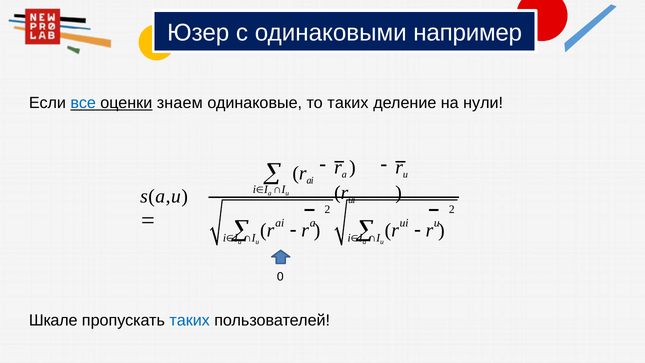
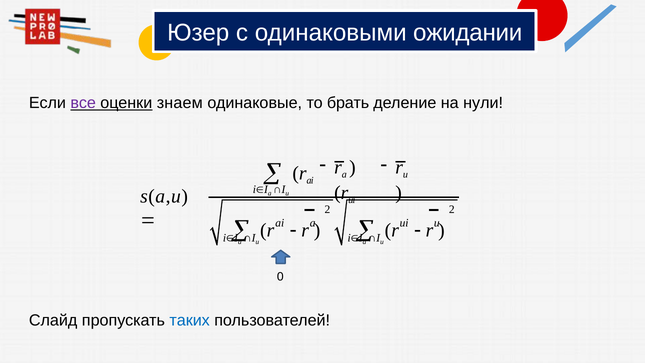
например: например -> ожидании
все colour: blue -> purple
то таких: таких -> брать
Шкале: Шкале -> Слайд
